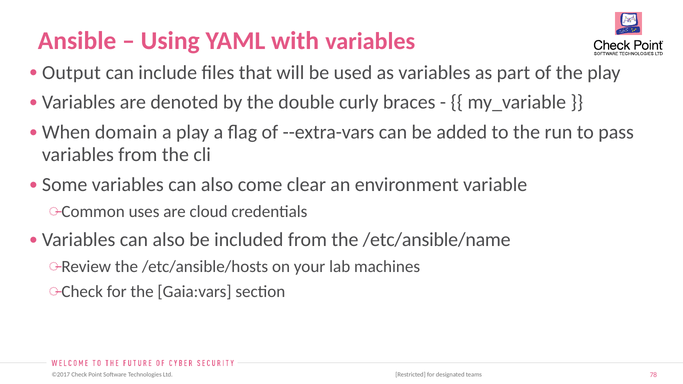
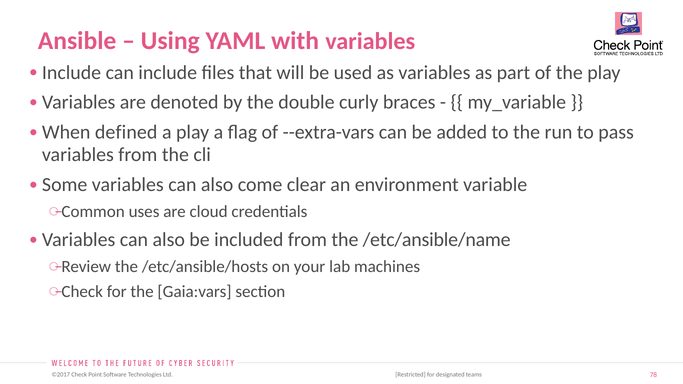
Output at (71, 73): Output -> Include
domain: domain -> defined
